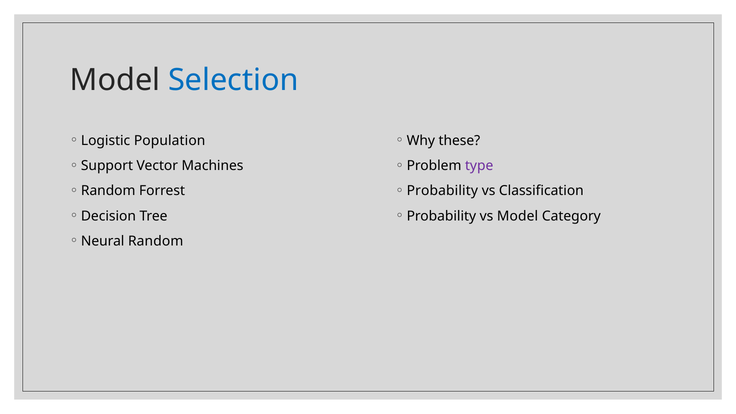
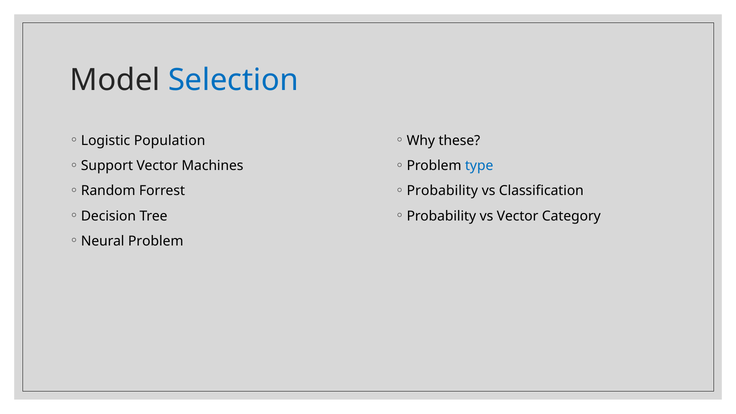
type colour: purple -> blue
vs Model: Model -> Vector
Neural Random: Random -> Problem
